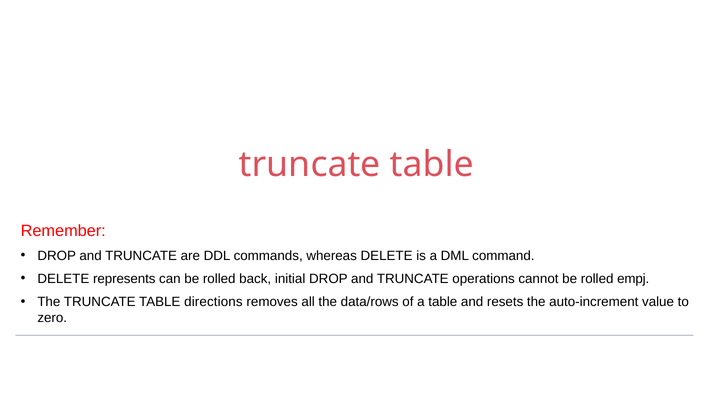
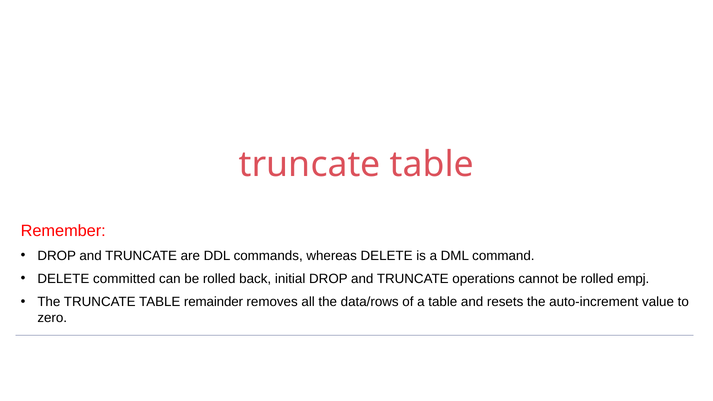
represents: represents -> committed
directions: directions -> remainder
